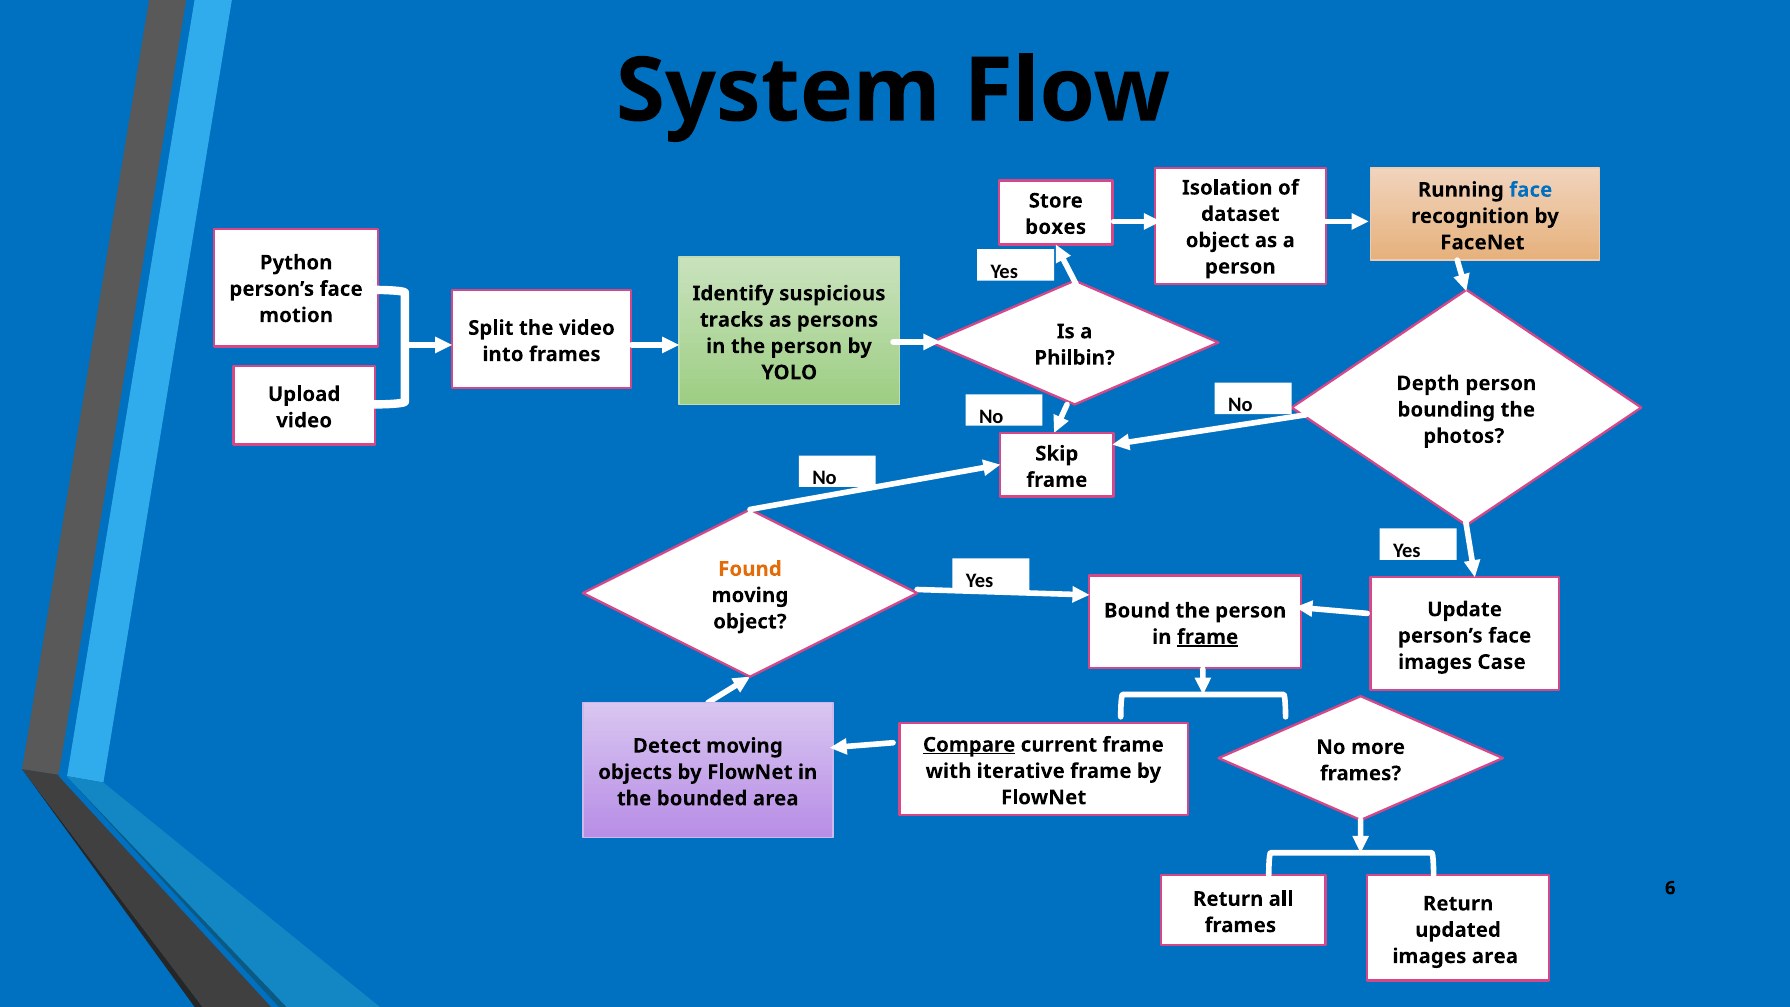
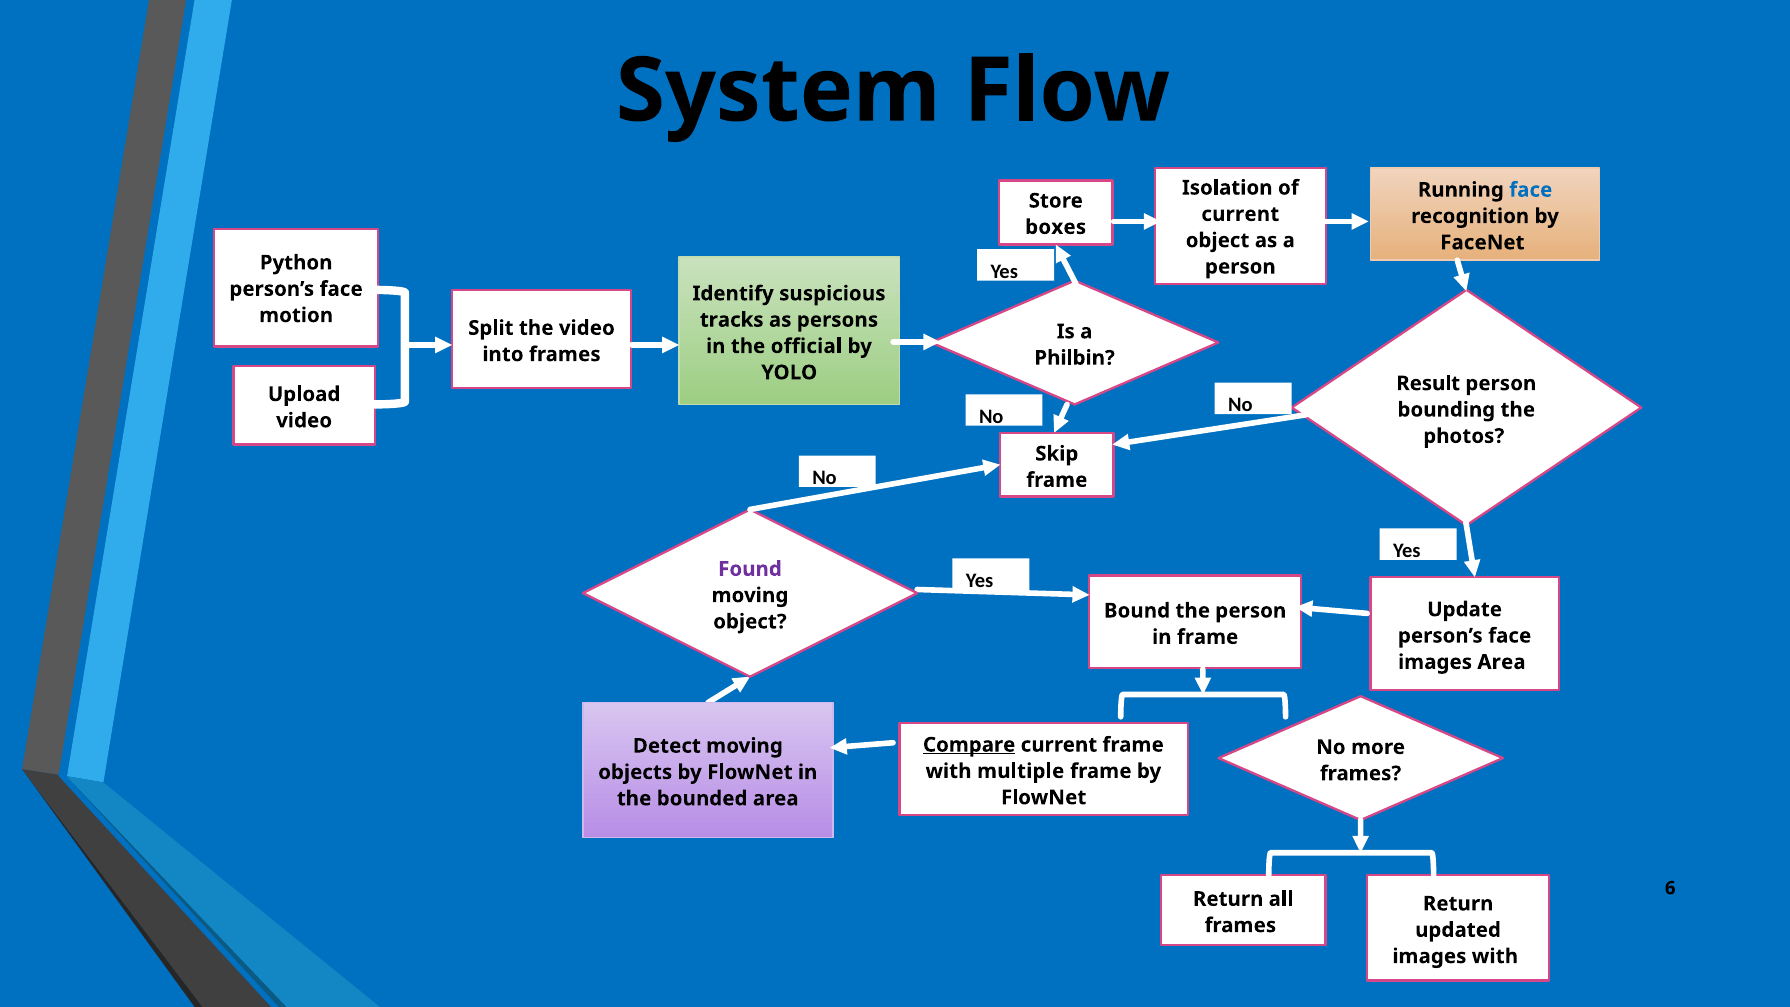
dataset at (1240, 214): dataset -> current
in the person: person -> official
Depth: Depth -> Result
Found colour: orange -> purple
frame at (1208, 637) underline: present -> none
images Case: Case -> Area
iterative: iterative -> multiple
images area: area -> with
